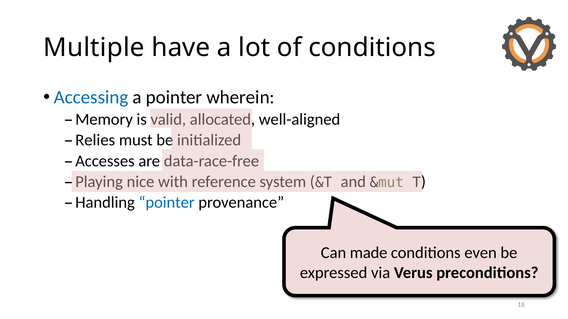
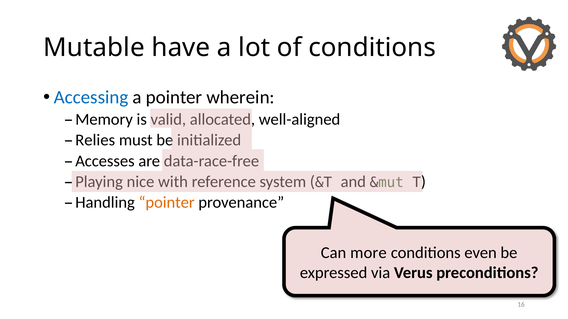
Multiple: Multiple -> Mutable
pointer at (167, 203) colour: blue -> orange
made: made -> more
